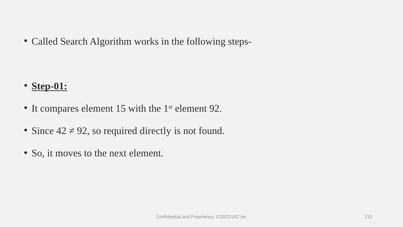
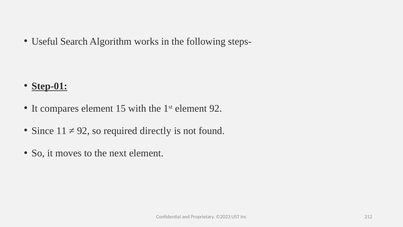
Called: Called -> Useful
42: 42 -> 11
